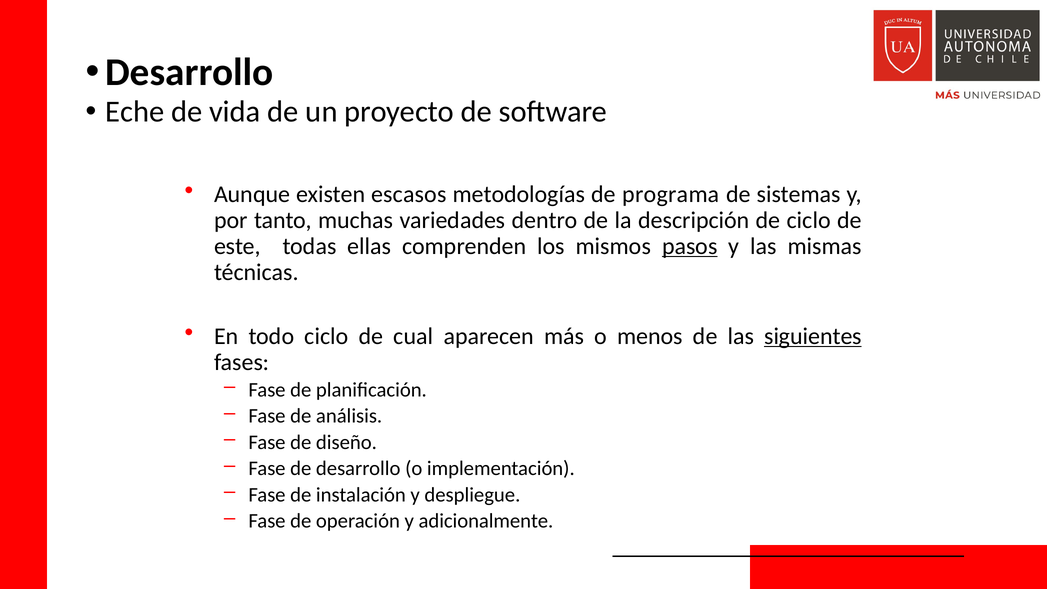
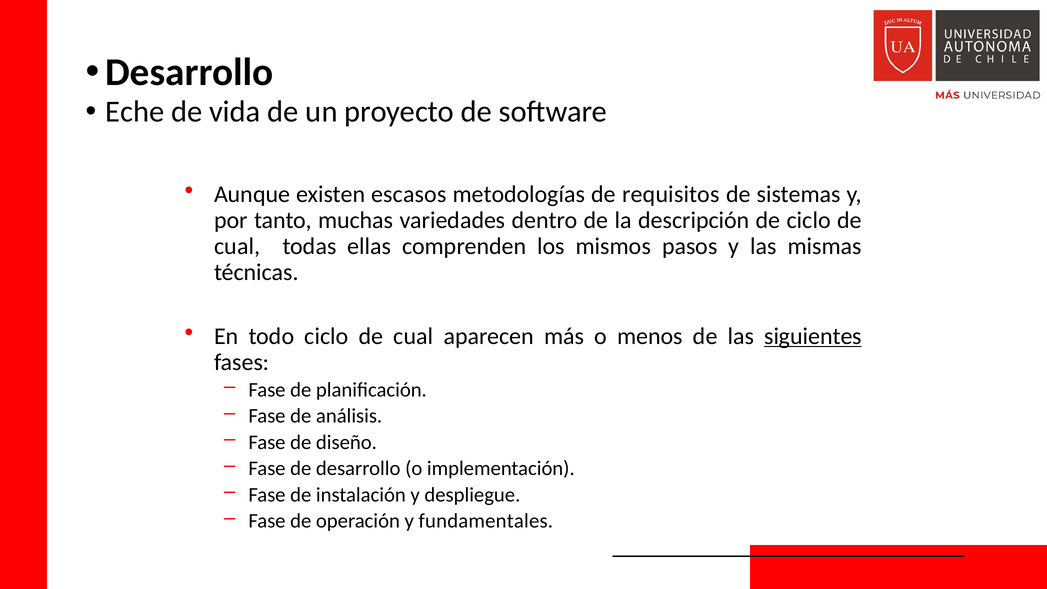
programa: programa -> requisitos
este at (237, 246): este -> cual
pasos underline: present -> none
adicionalmente: adicionalmente -> fundamentales
